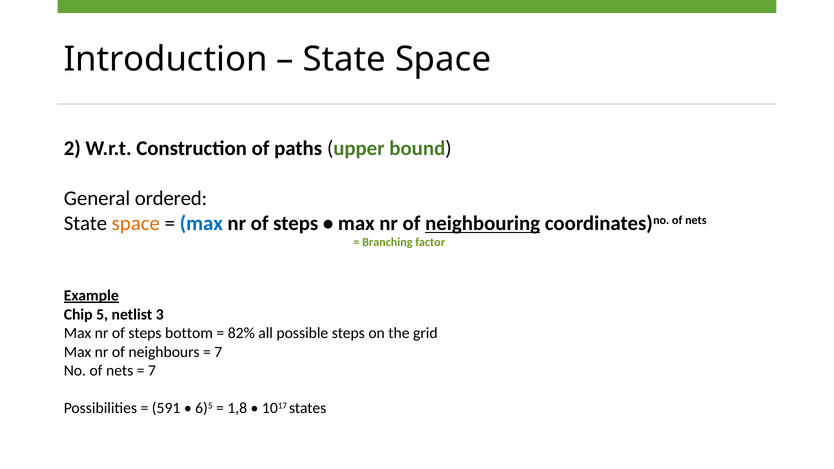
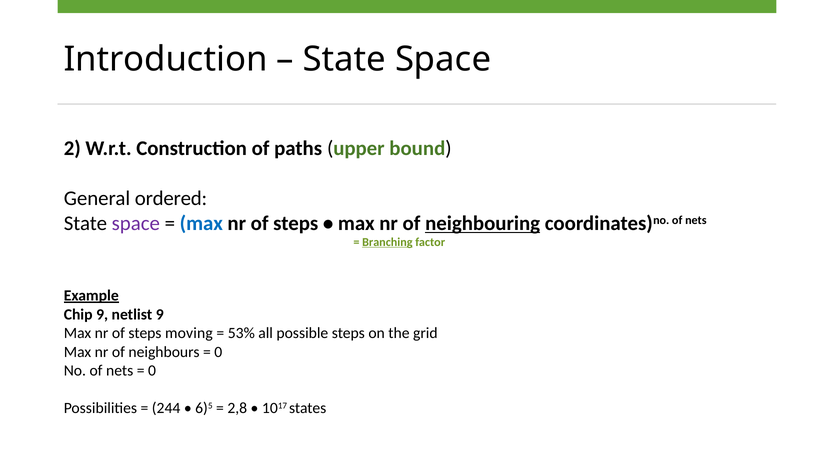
space at (136, 224) colour: orange -> purple
Branching underline: none -> present
Chip 5: 5 -> 9
netlist 3: 3 -> 9
bottom: bottom -> moving
82%: 82% -> 53%
7 at (218, 352): 7 -> 0
7 at (152, 371): 7 -> 0
591: 591 -> 244
1,8: 1,8 -> 2,8
